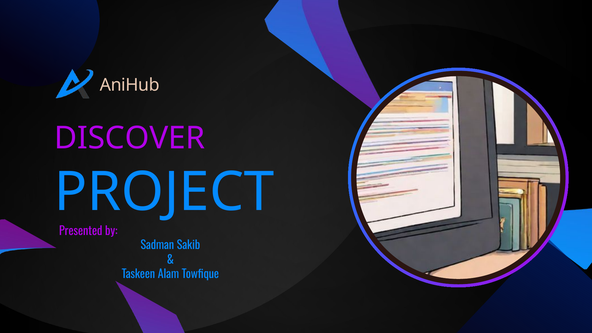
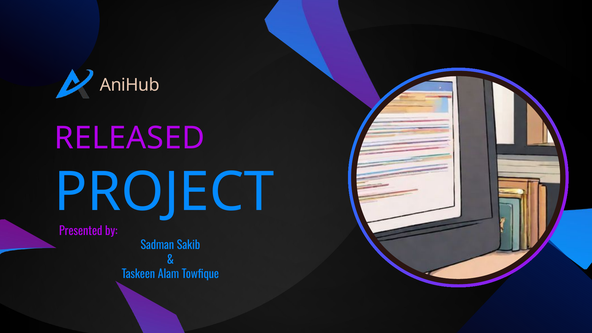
DISCOVER: DISCOVER -> RELEASED
